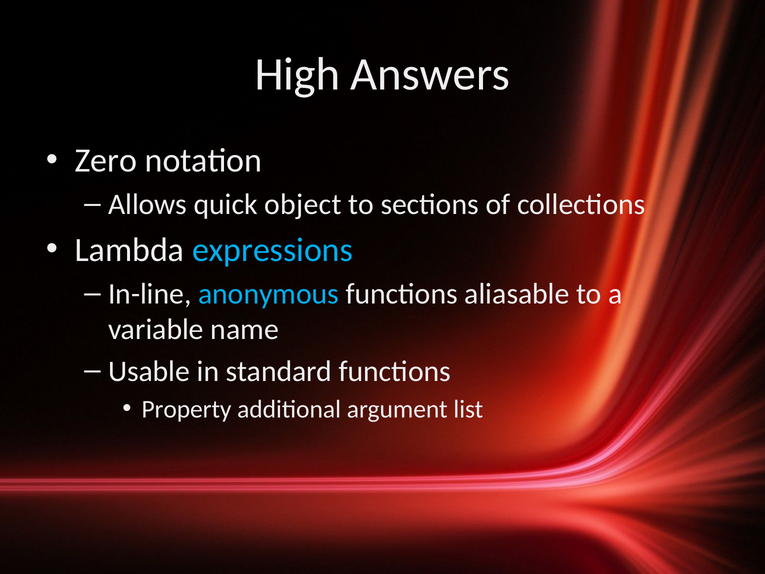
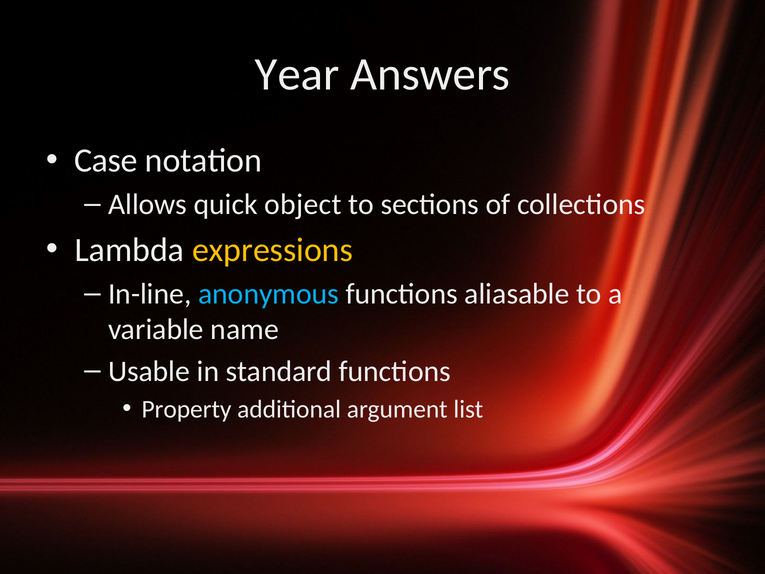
High: High -> Year
Zero: Zero -> Case
expressions colour: light blue -> yellow
